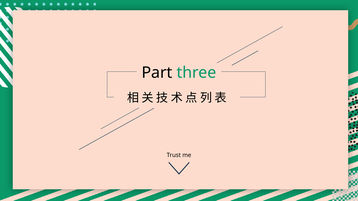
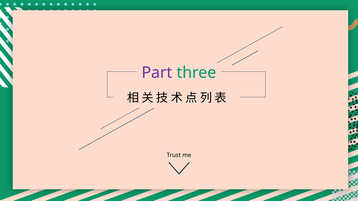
Part colour: black -> purple
